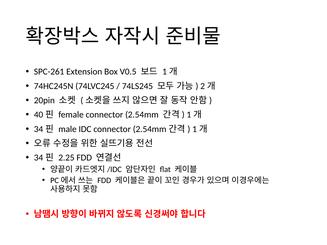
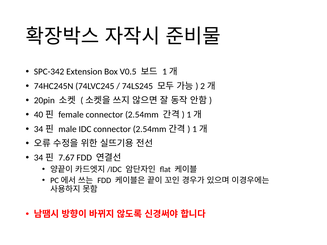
SPC-261: SPC-261 -> SPC-342
2.25: 2.25 -> 7.67
